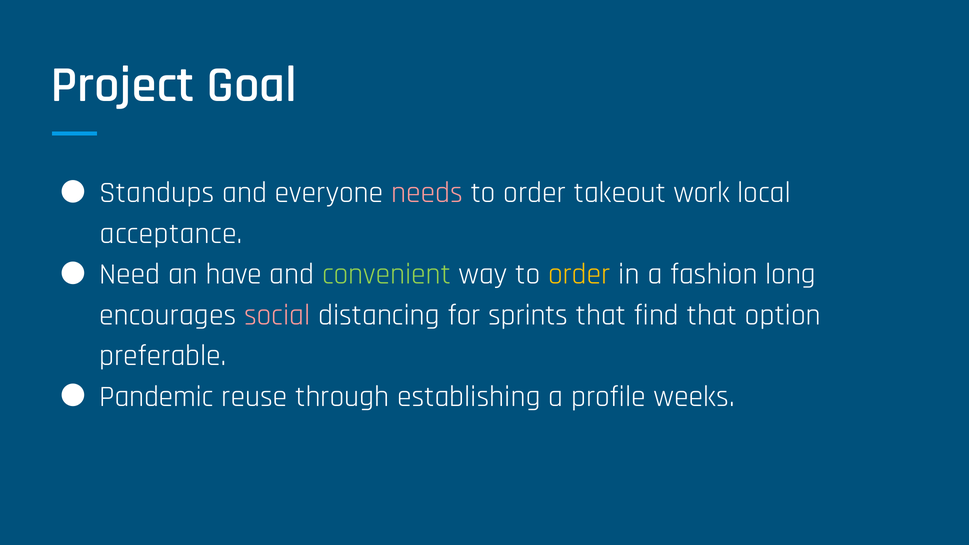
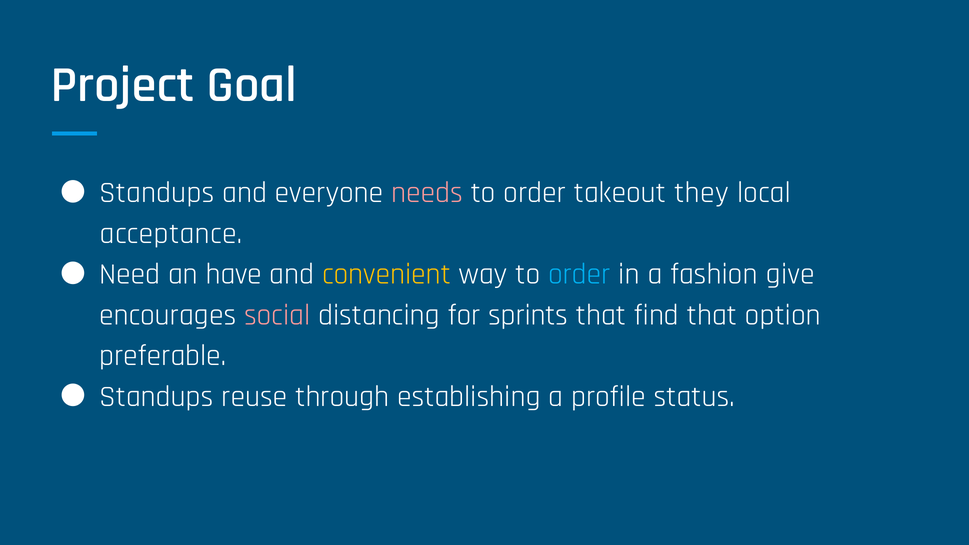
work: work -> they
convenient colour: light green -> yellow
order at (579, 274) colour: yellow -> light blue
long: long -> give
Pandemic at (156, 397): Pandemic -> Standups
weeks: weeks -> status
